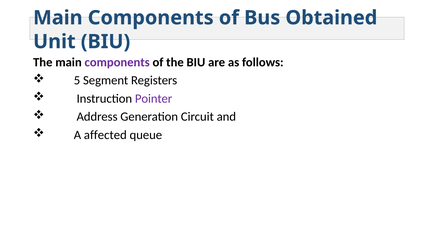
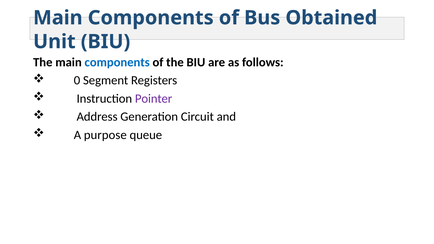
components at (117, 62) colour: purple -> blue
5: 5 -> 0
affected: affected -> purpose
